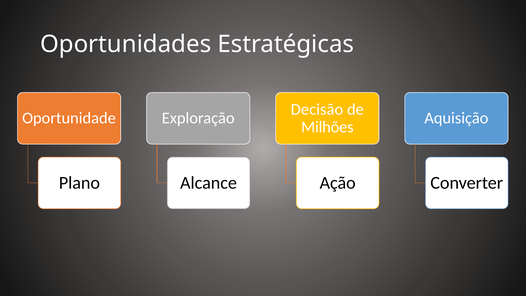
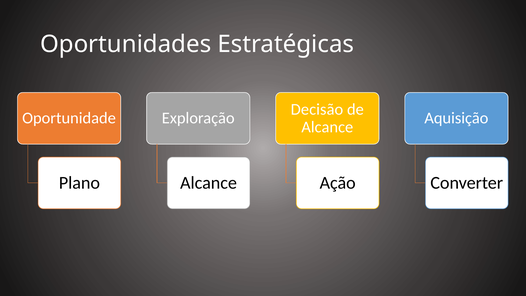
Milhões at (327, 127): Milhões -> Alcance
